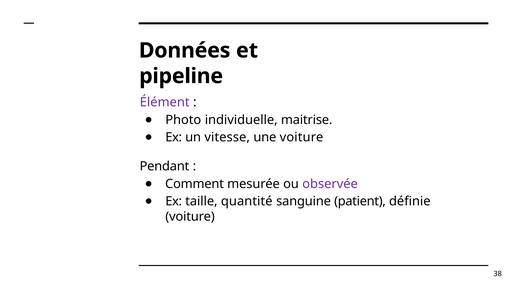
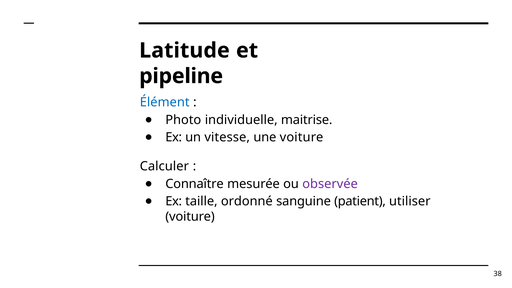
Données: Données -> Latitude
Élément colour: purple -> blue
Pendant: Pendant -> Calculer
Comment: Comment -> Connaître
quantité: quantité -> ordonné
définie: définie -> utiliser
